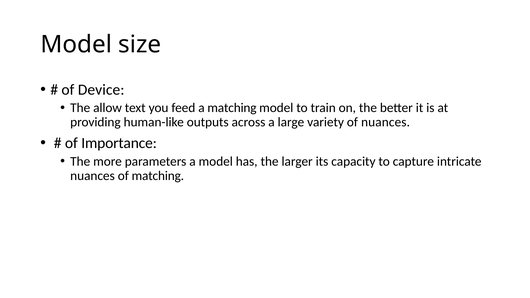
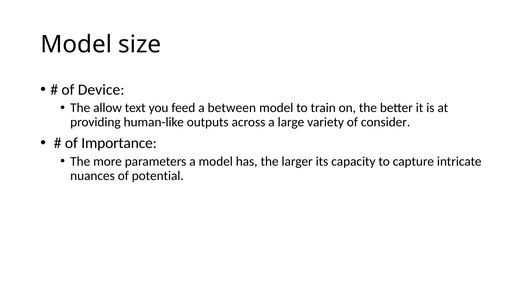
a matching: matching -> between
of nuances: nuances -> consider
of matching: matching -> potential
